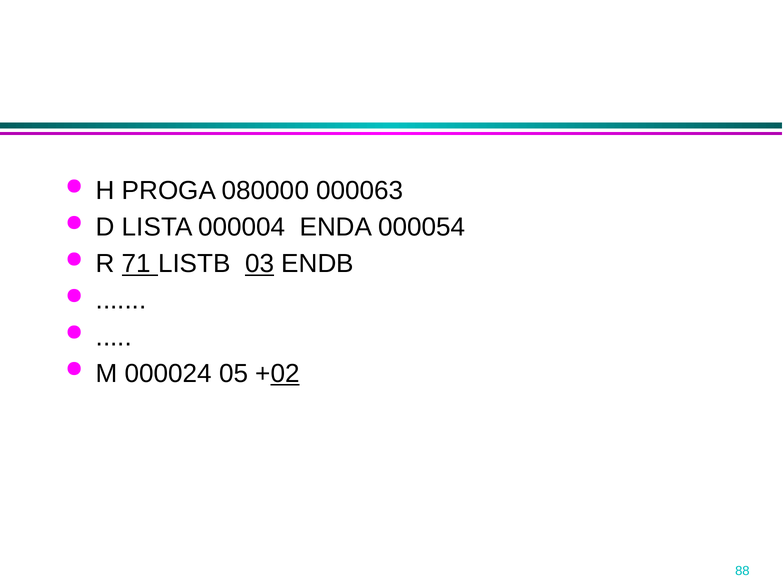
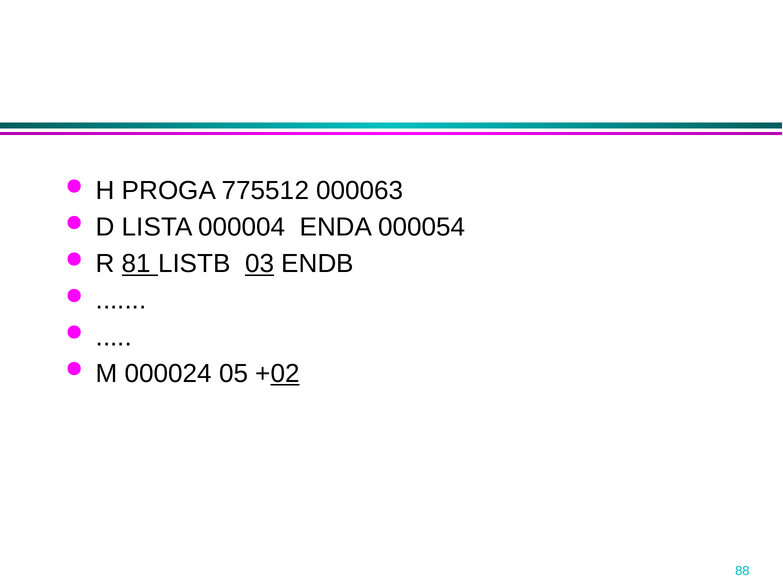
080000: 080000 -> 775512
71: 71 -> 81
